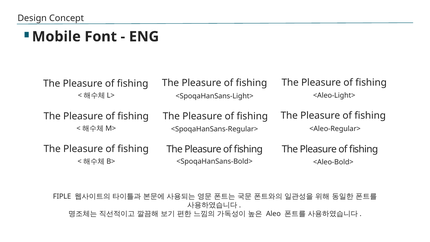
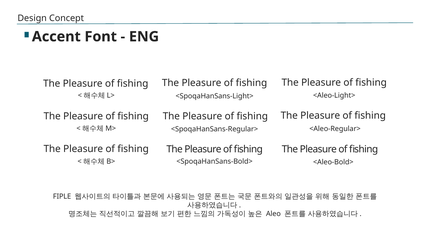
Mobile: Mobile -> Accent
